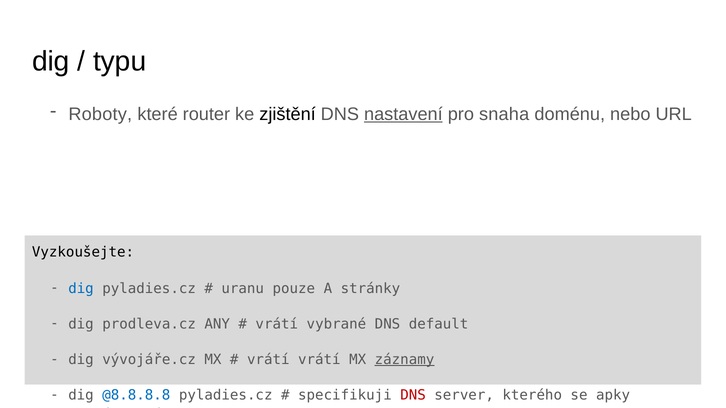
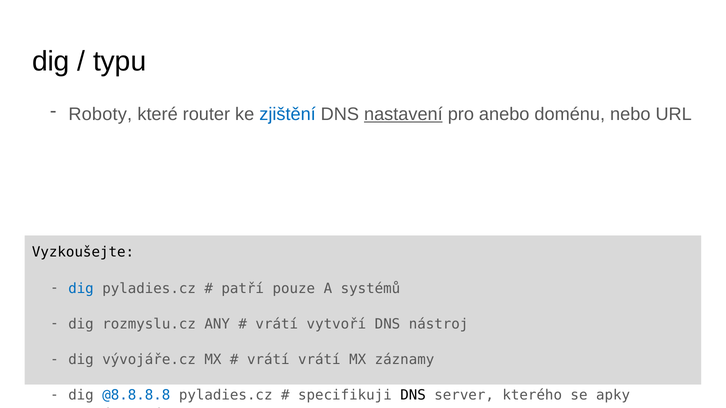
zjištění colour: black -> blue
snaha: snaha -> anebo
uranu: uranu -> patří
stránky: stránky -> systémů
prodleva.cz: prodleva.cz -> rozmyslu.cz
vybrané: vybrané -> vytvoří
default: default -> nástroj
záznamy at (404, 360) underline: present -> none
DNS at (413, 396) colour: red -> black
